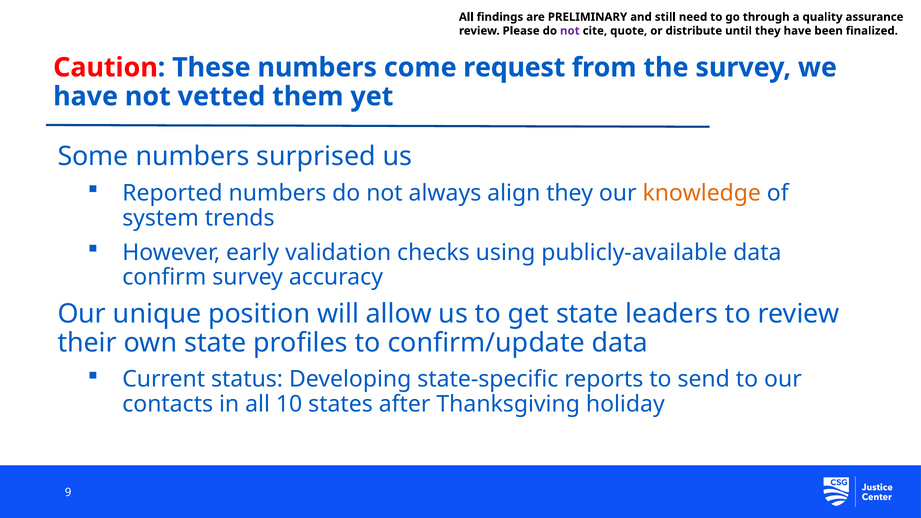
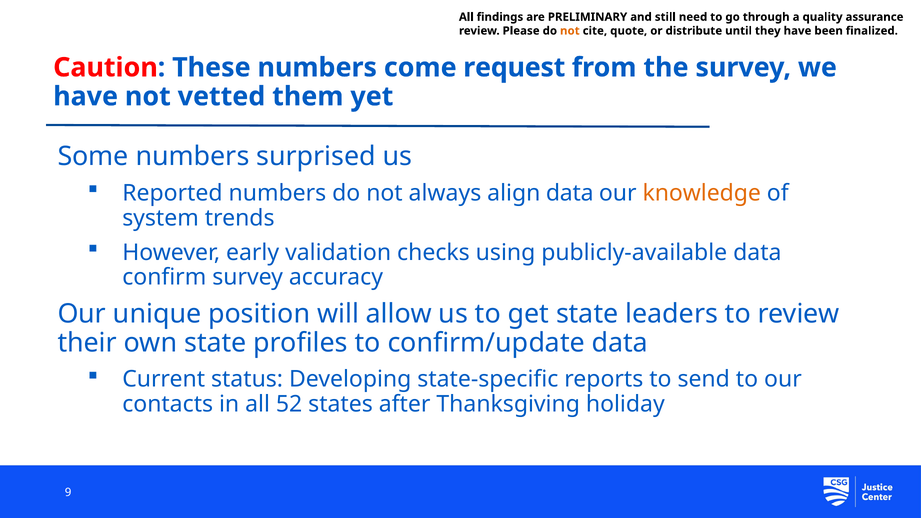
not at (570, 31) colour: purple -> orange
align they: they -> data
10: 10 -> 52
